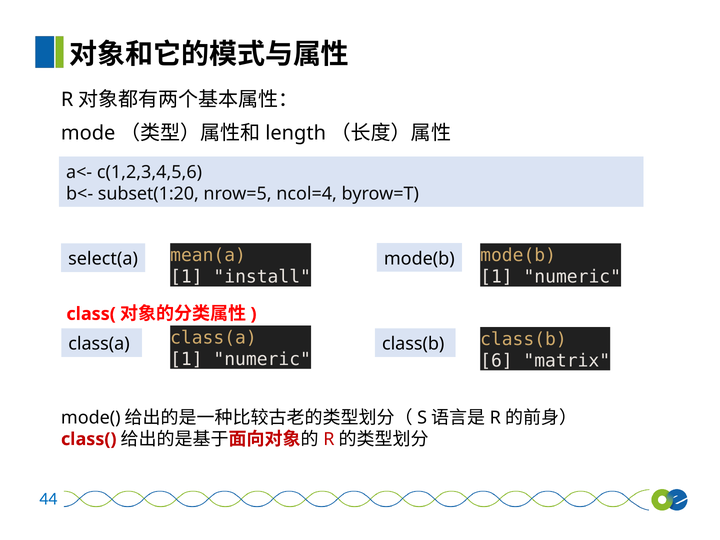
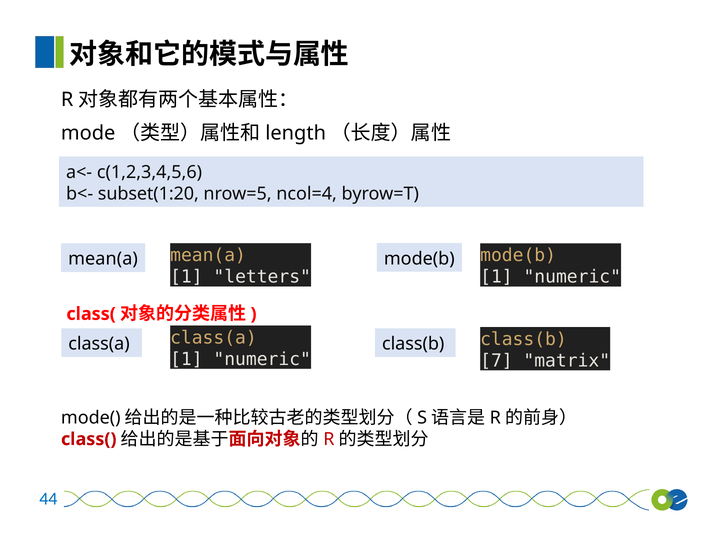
select(a at (103, 259): select(a -> mean(a
install: install -> letters
6: 6 -> 7
